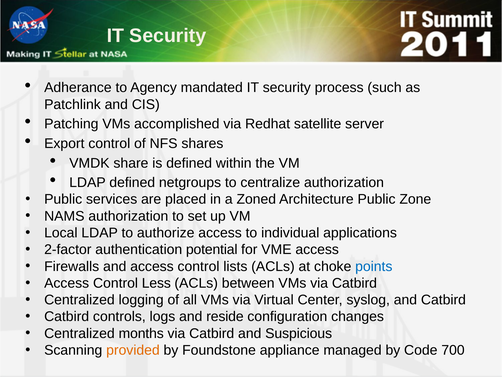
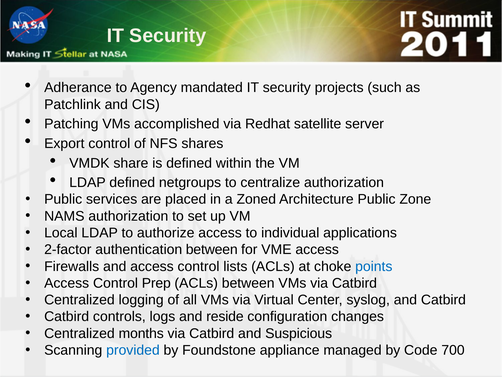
process: process -> projects
authentication potential: potential -> between
Less: Less -> Prep
provided colour: orange -> blue
